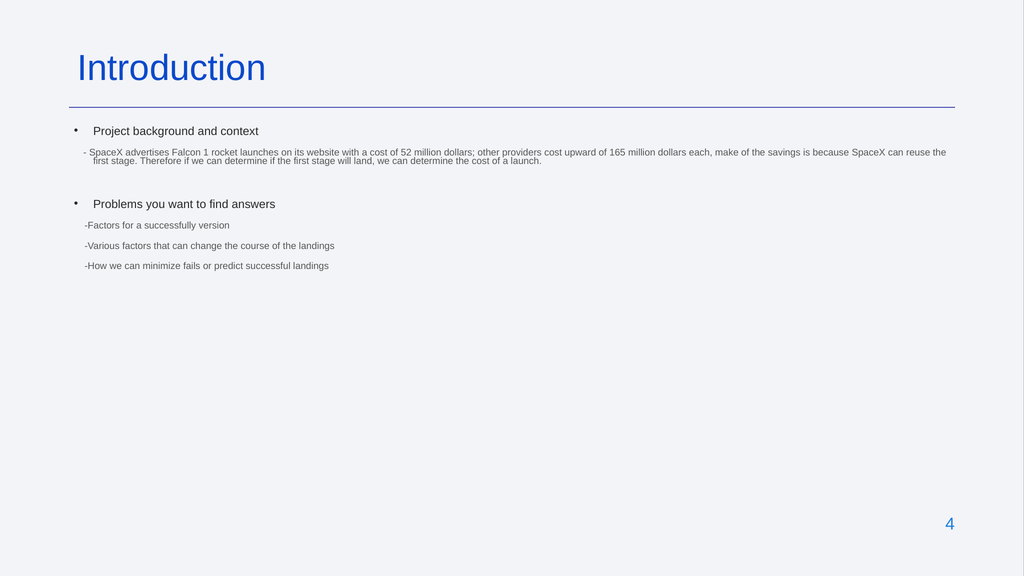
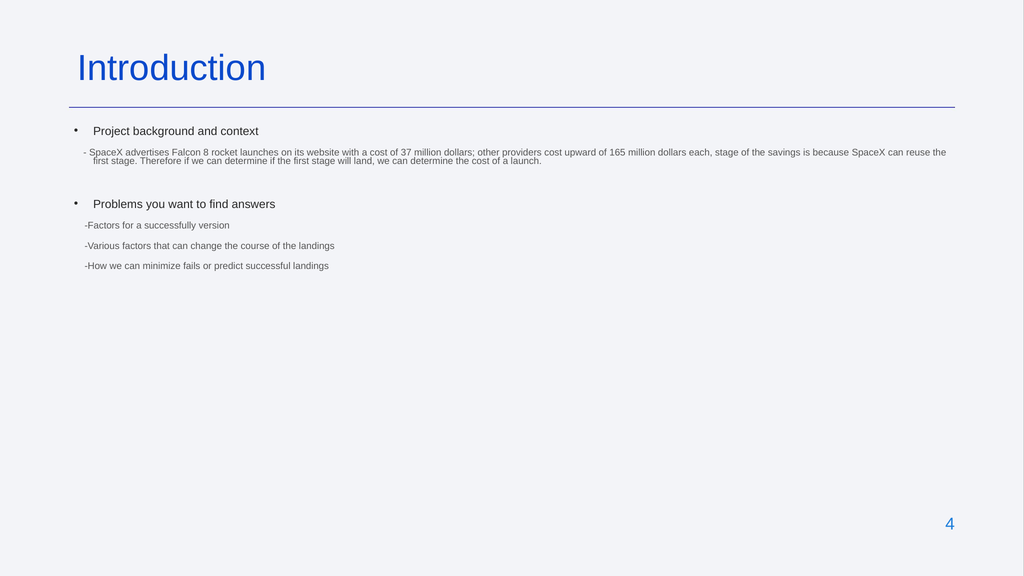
1: 1 -> 8
52: 52 -> 37
each make: make -> stage
